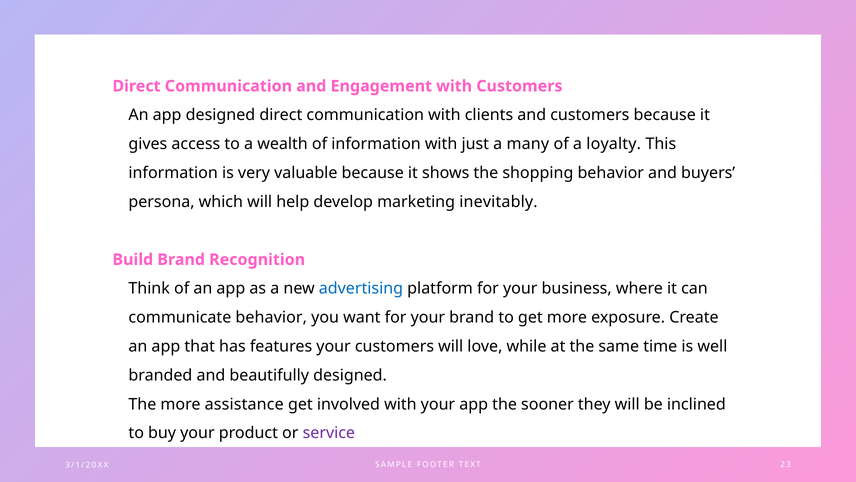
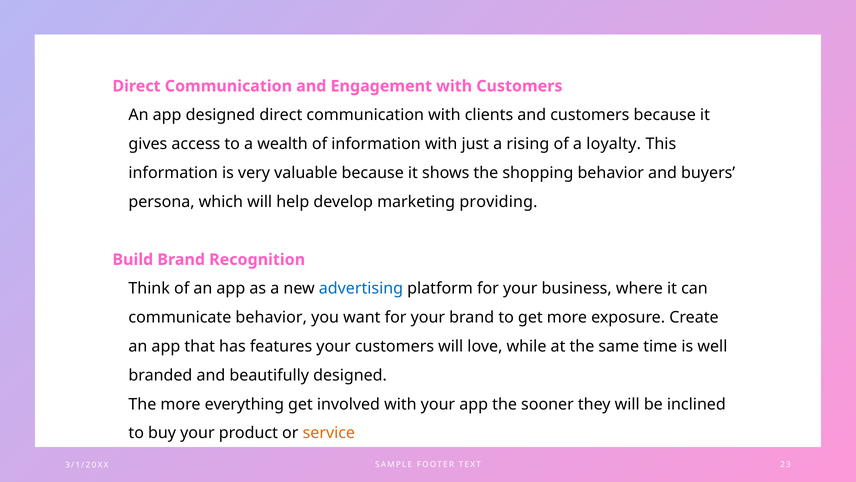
many: many -> rising
inevitably: inevitably -> providing
assistance: assistance -> everything
service colour: purple -> orange
